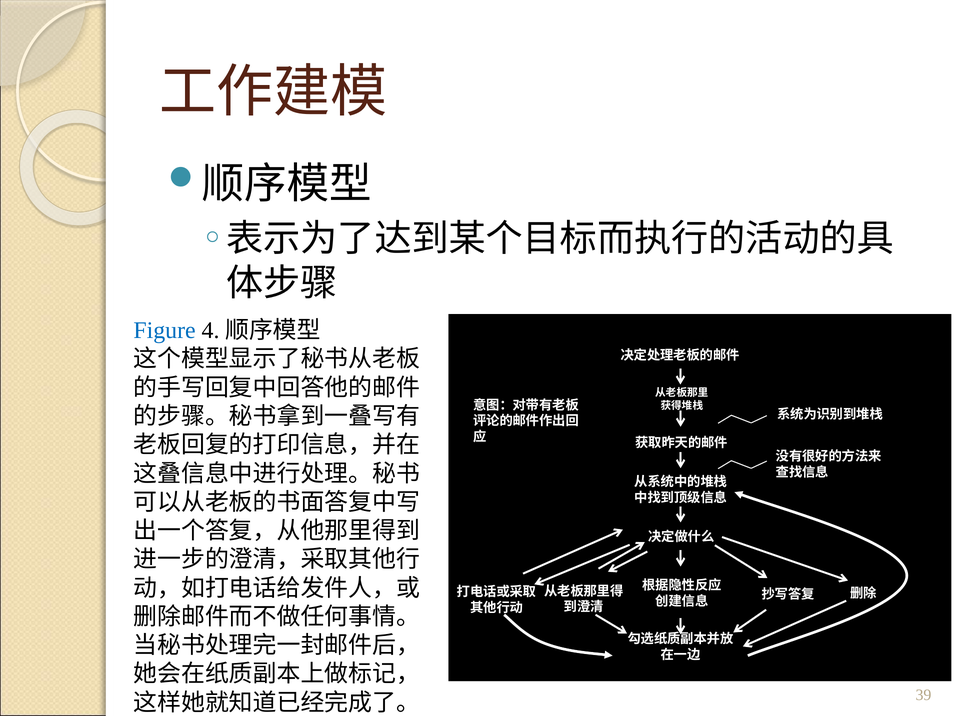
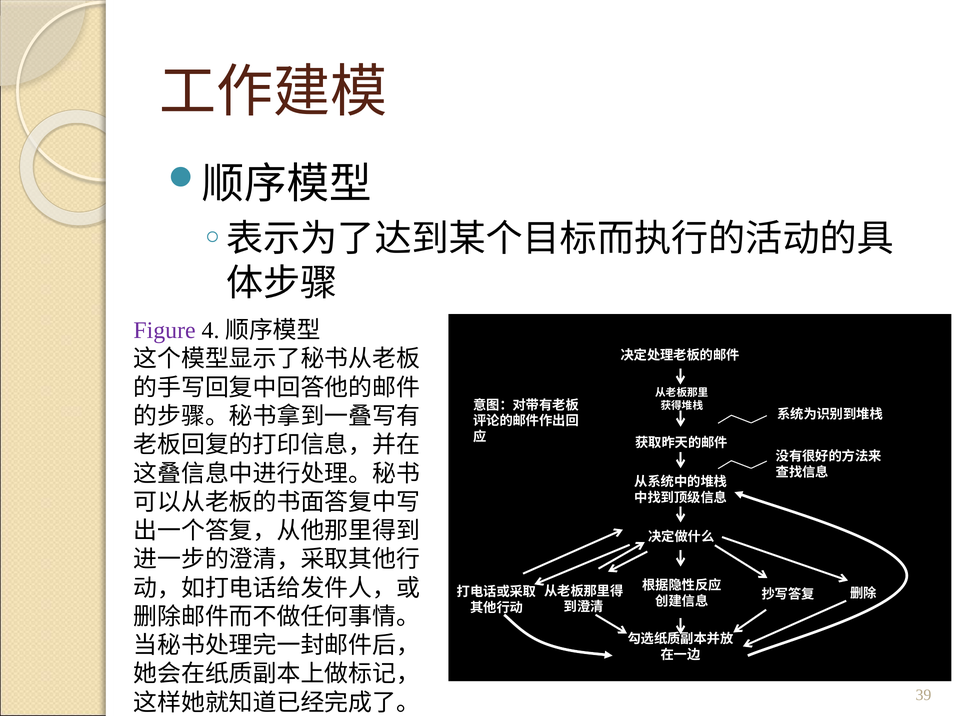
Figure colour: blue -> purple
